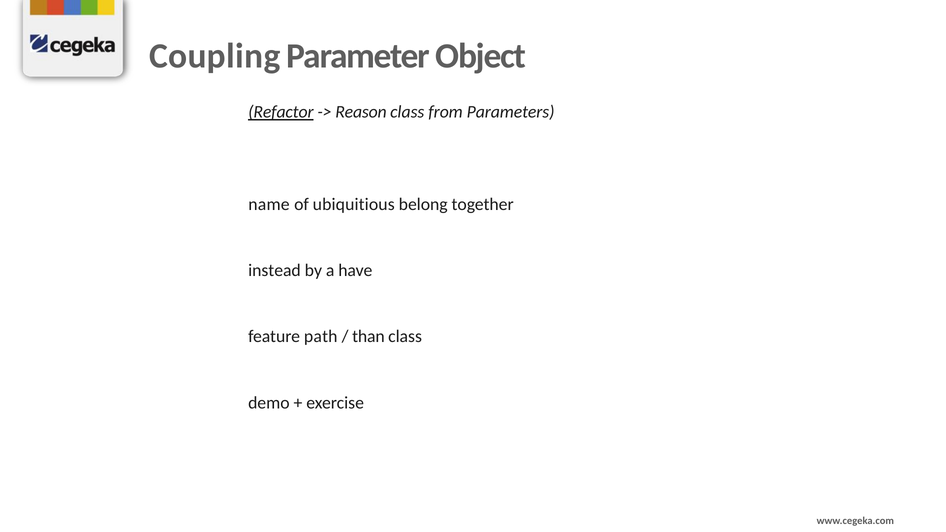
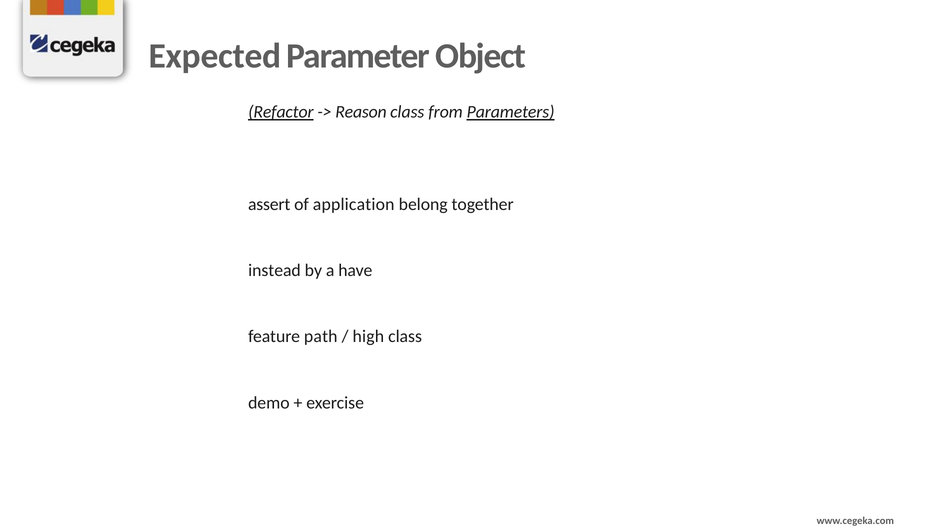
Coupling: Coupling -> Expected
Parameters underline: none -> present
name: name -> assert
ubiquitious: ubiquitious -> application
than: than -> high
